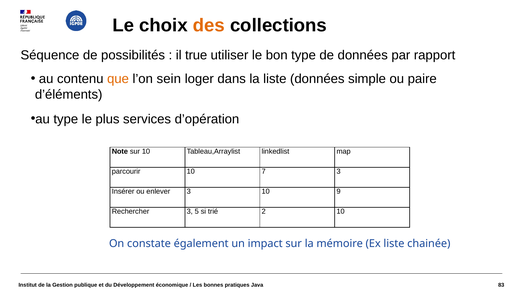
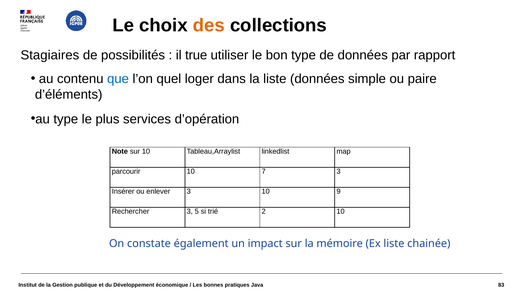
Séquence: Séquence -> Stagiaires
que colour: orange -> blue
sein: sein -> quel
